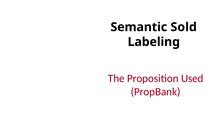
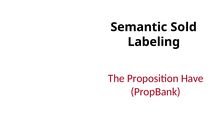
Used: Used -> Have
